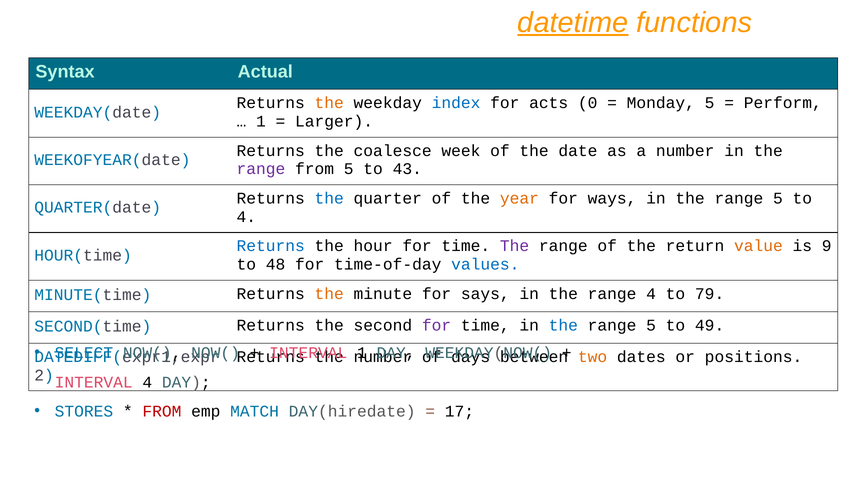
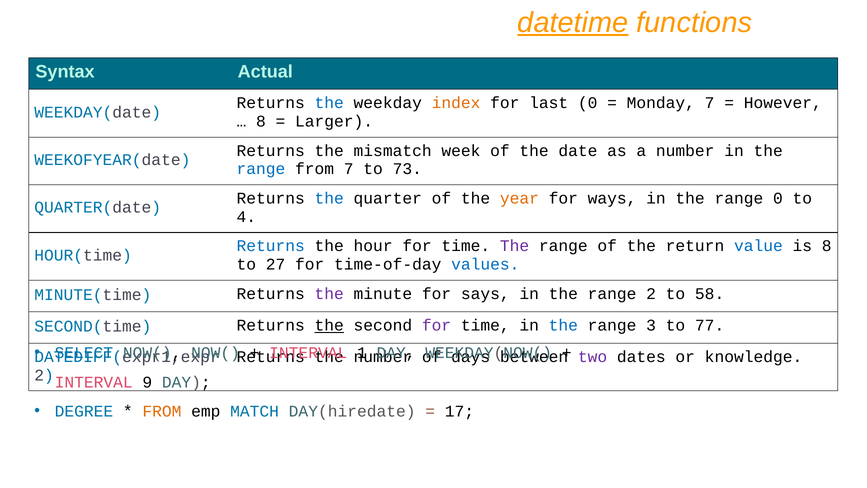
the at (329, 103) colour: orange -> blue
index colour: blue -> orange
acts: acts -> last
Monday 5: 5 -> 7
Perform: Perform -> However
1 at (261, 121): 1 -> 8
coalesce: coalesce -> mismatch
range at (261, 169) colour: purple -> blue
from 5: 5 -> 7
43: 43 -> 73
5 at (778, 198): 5 -> 0
value colour: orange -> blue
is 9: 9 -> 8
48: 48 -> 27
the at (329, 294) colour: orange -> purple
range 4: 4 -> 2
79: 79 -> 58
the at (329, 325) underline: none -> present
5 at (651, 325): 5 -> 3
49: 49 -> 77
two colour: orange -> purple
positions: positions -> knowledge
INTERVAL 4: 4 -> 9
STORES: STORES -> DEGREE
FROM at (162, 411) colour: red -> orange
